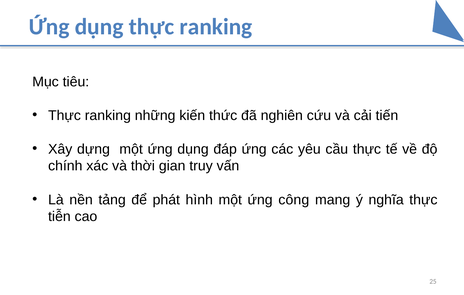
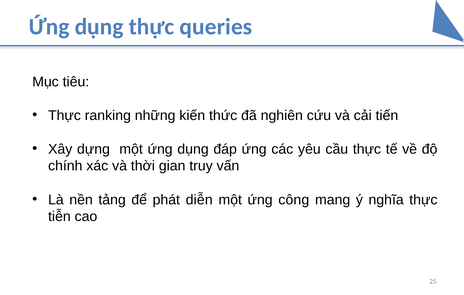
dụng thực ranking: ranking -> queries
hình: hình -> diễn
